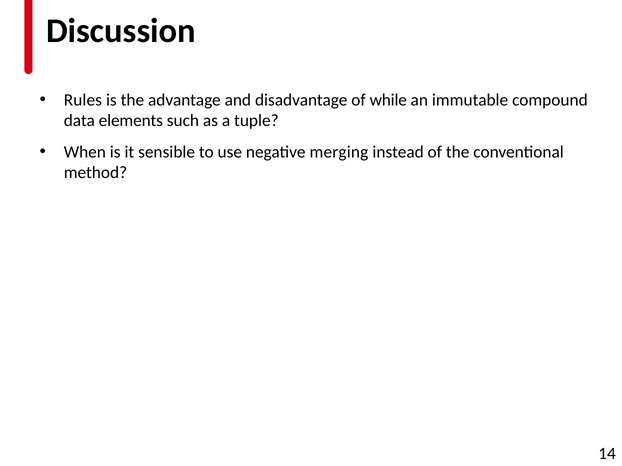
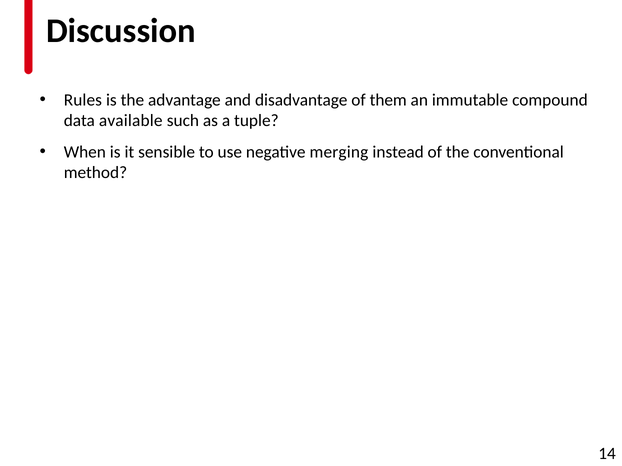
while: while -> them
elements: elements -> available
